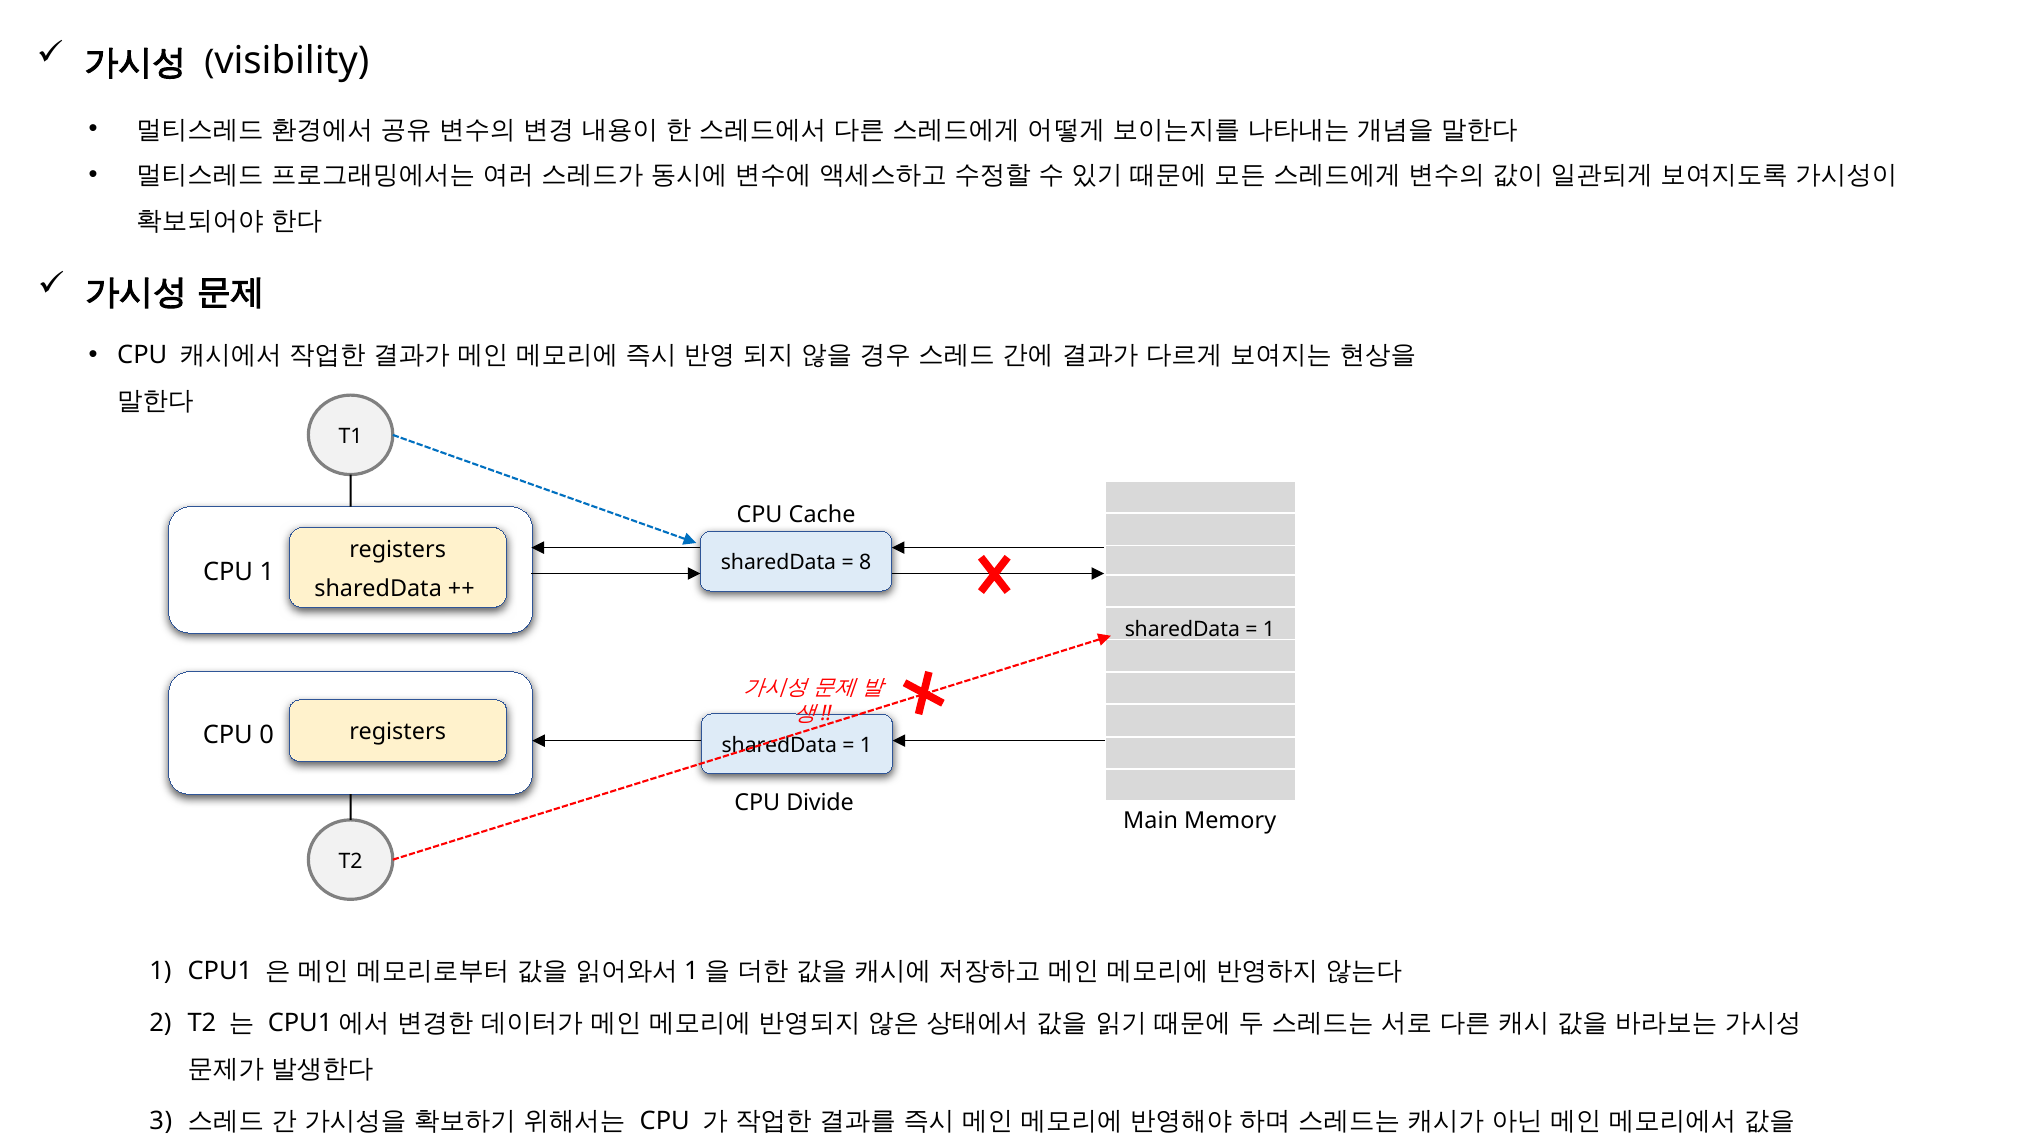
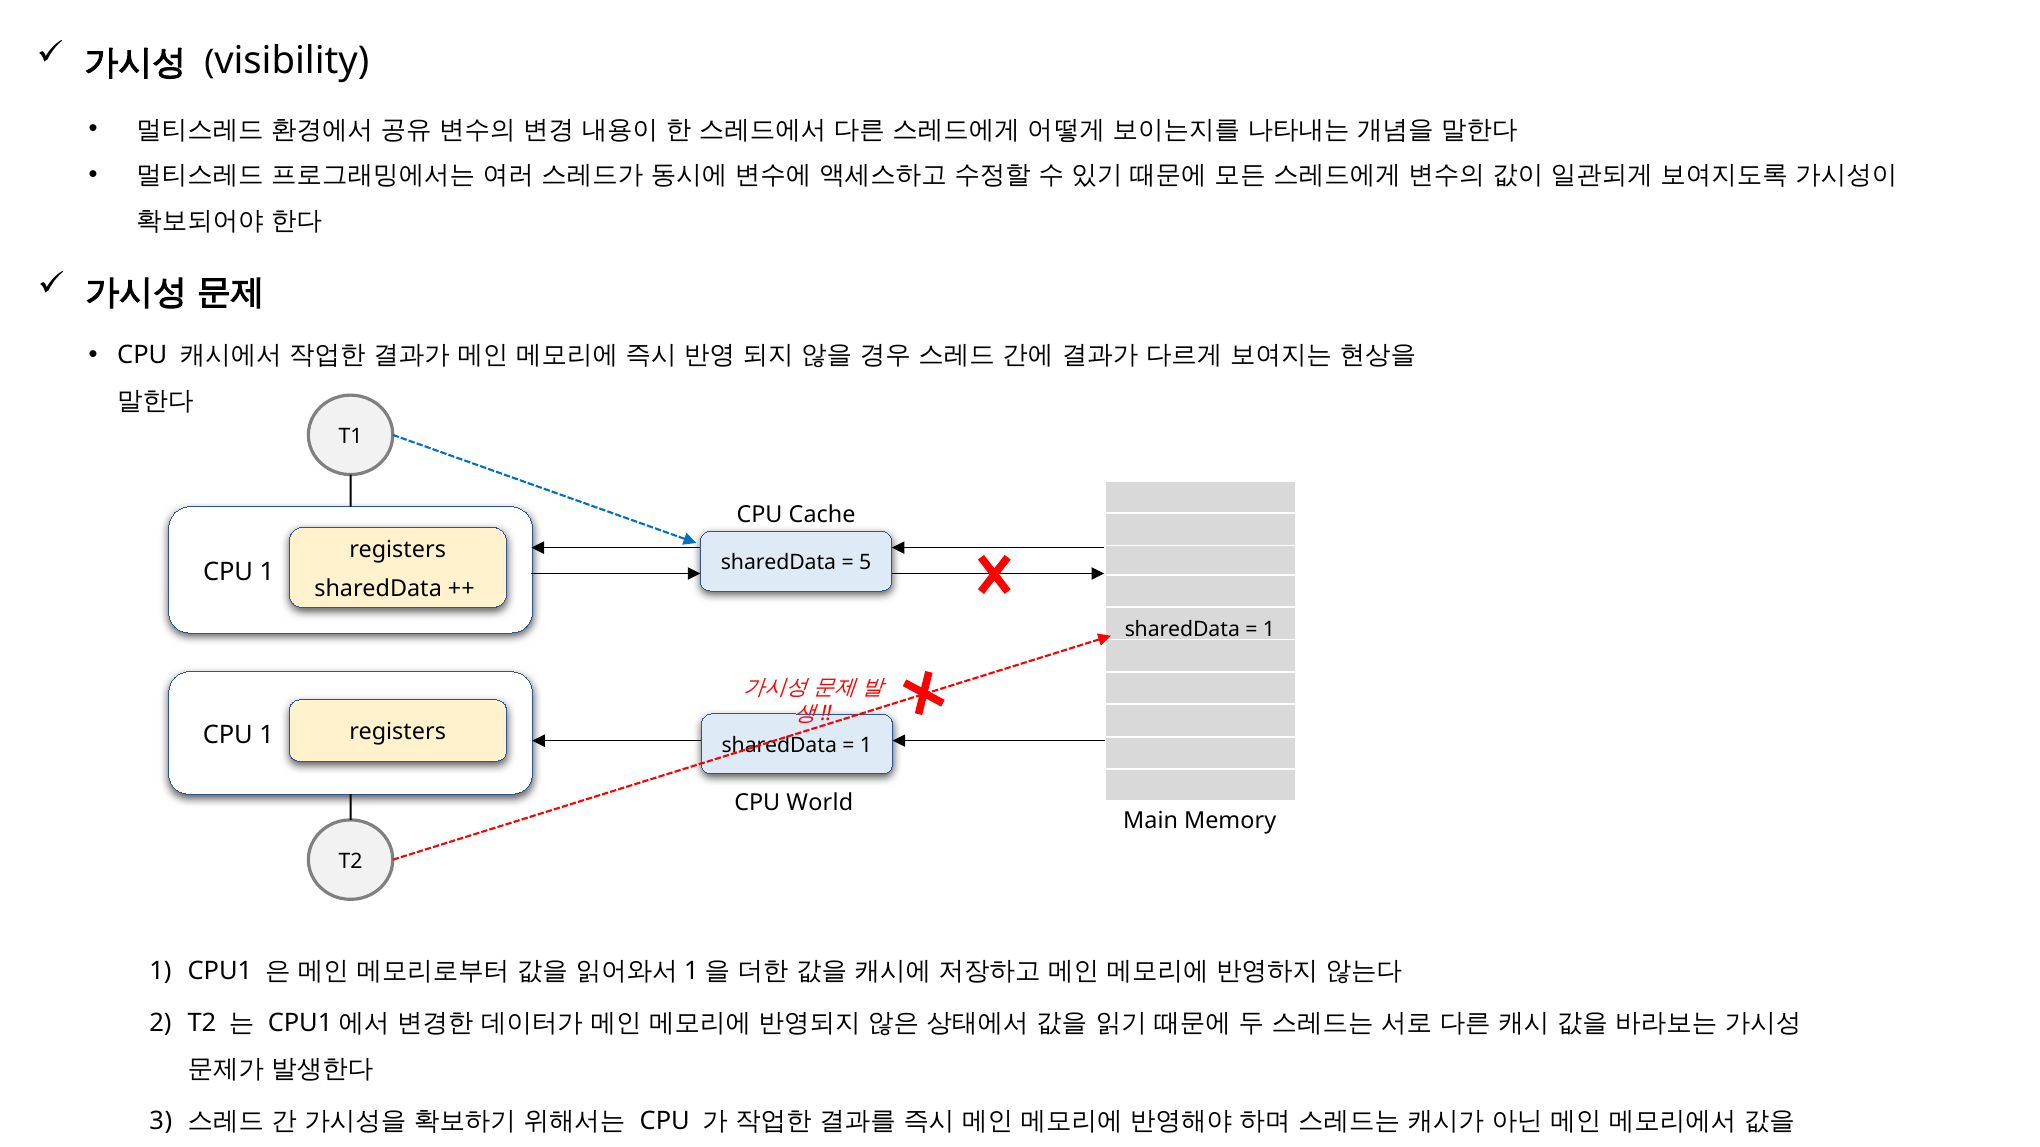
8: 8 -> 5
0 at (267, 735): 0 -> 1
Divide: Divide -> World
